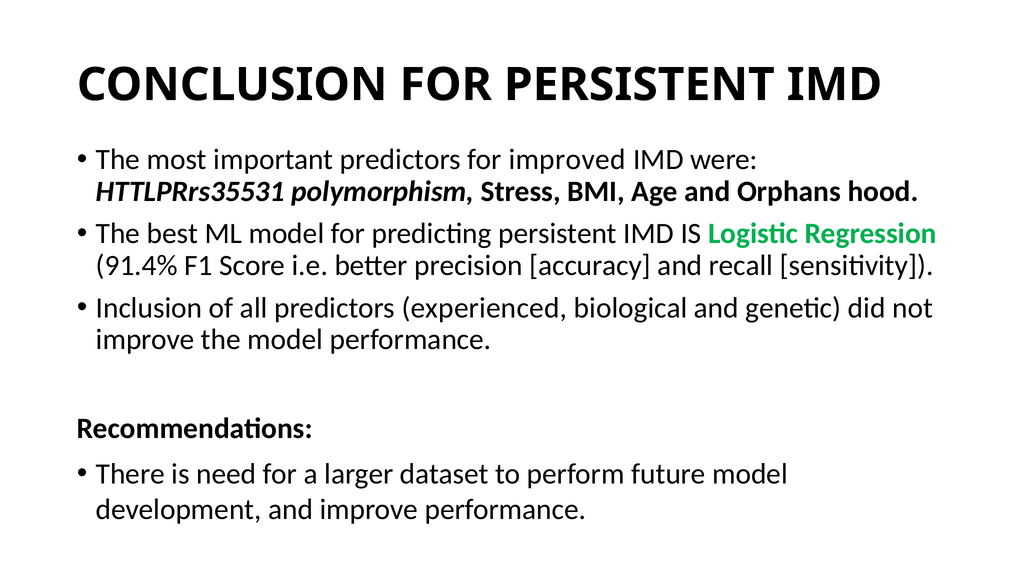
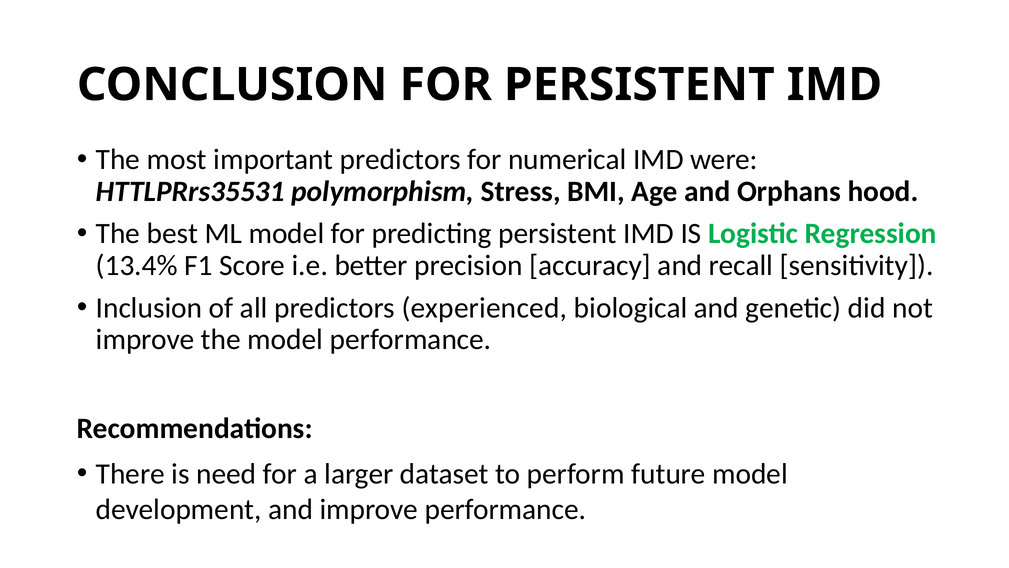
improved: improved -> numerical
91.4%: 91.4% -> 13.4%
